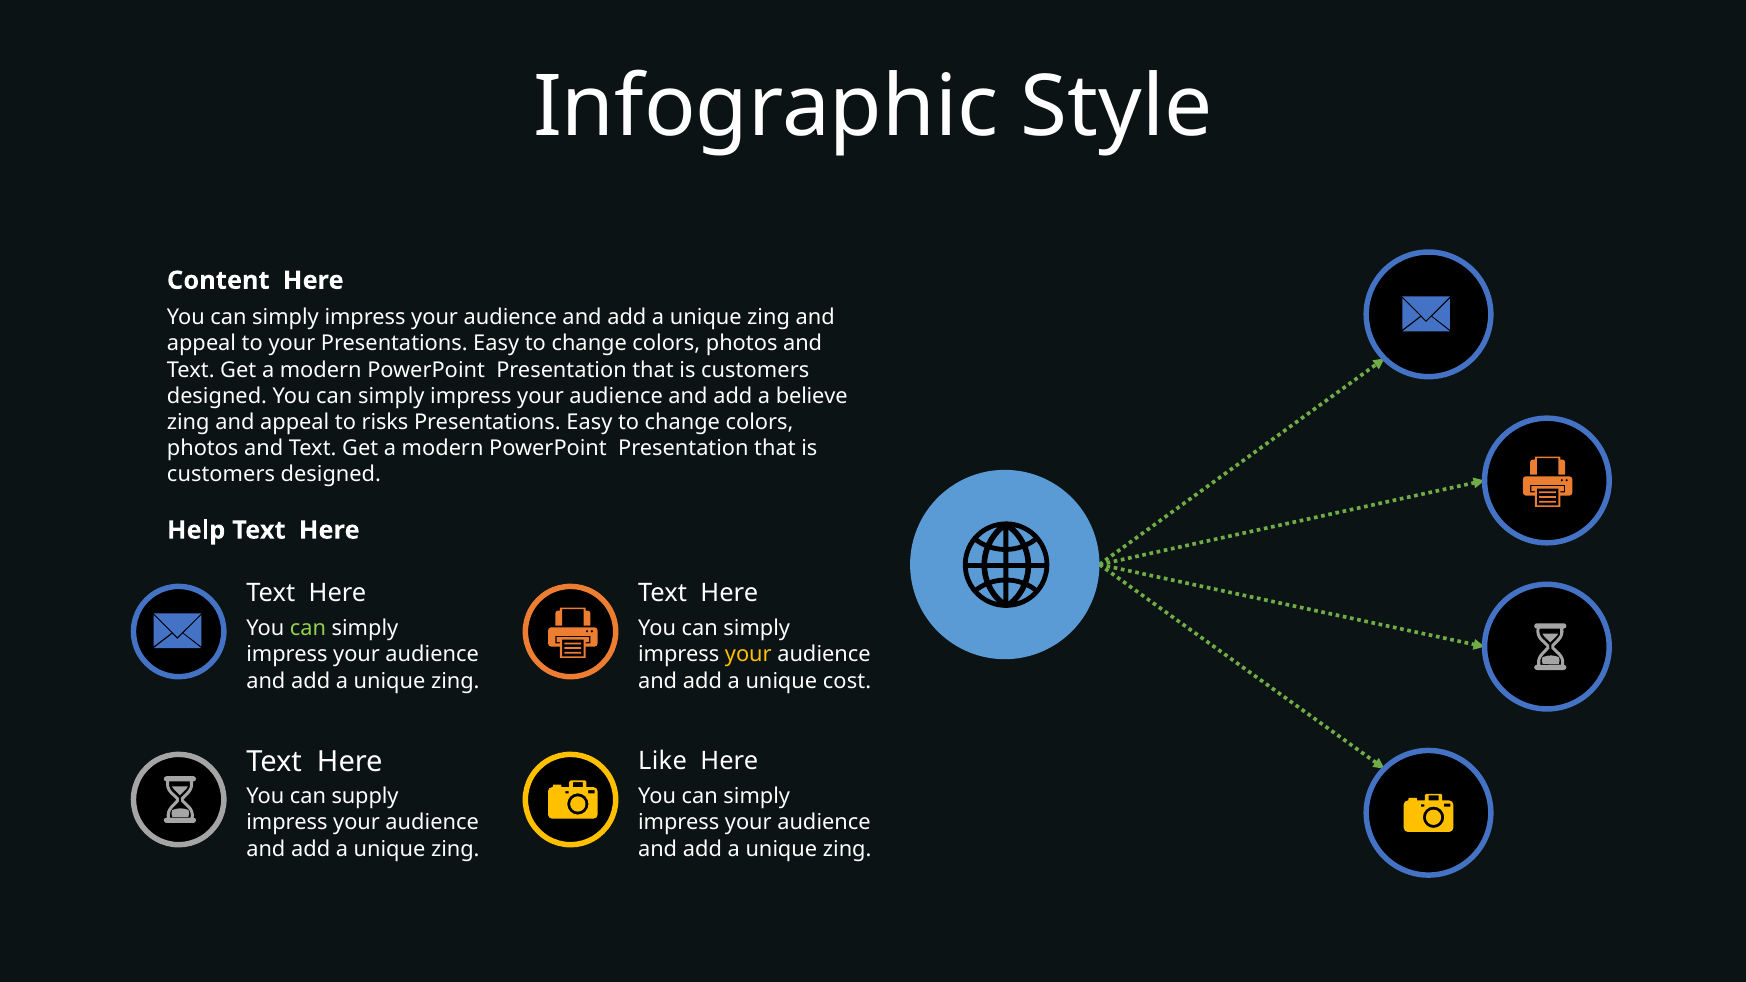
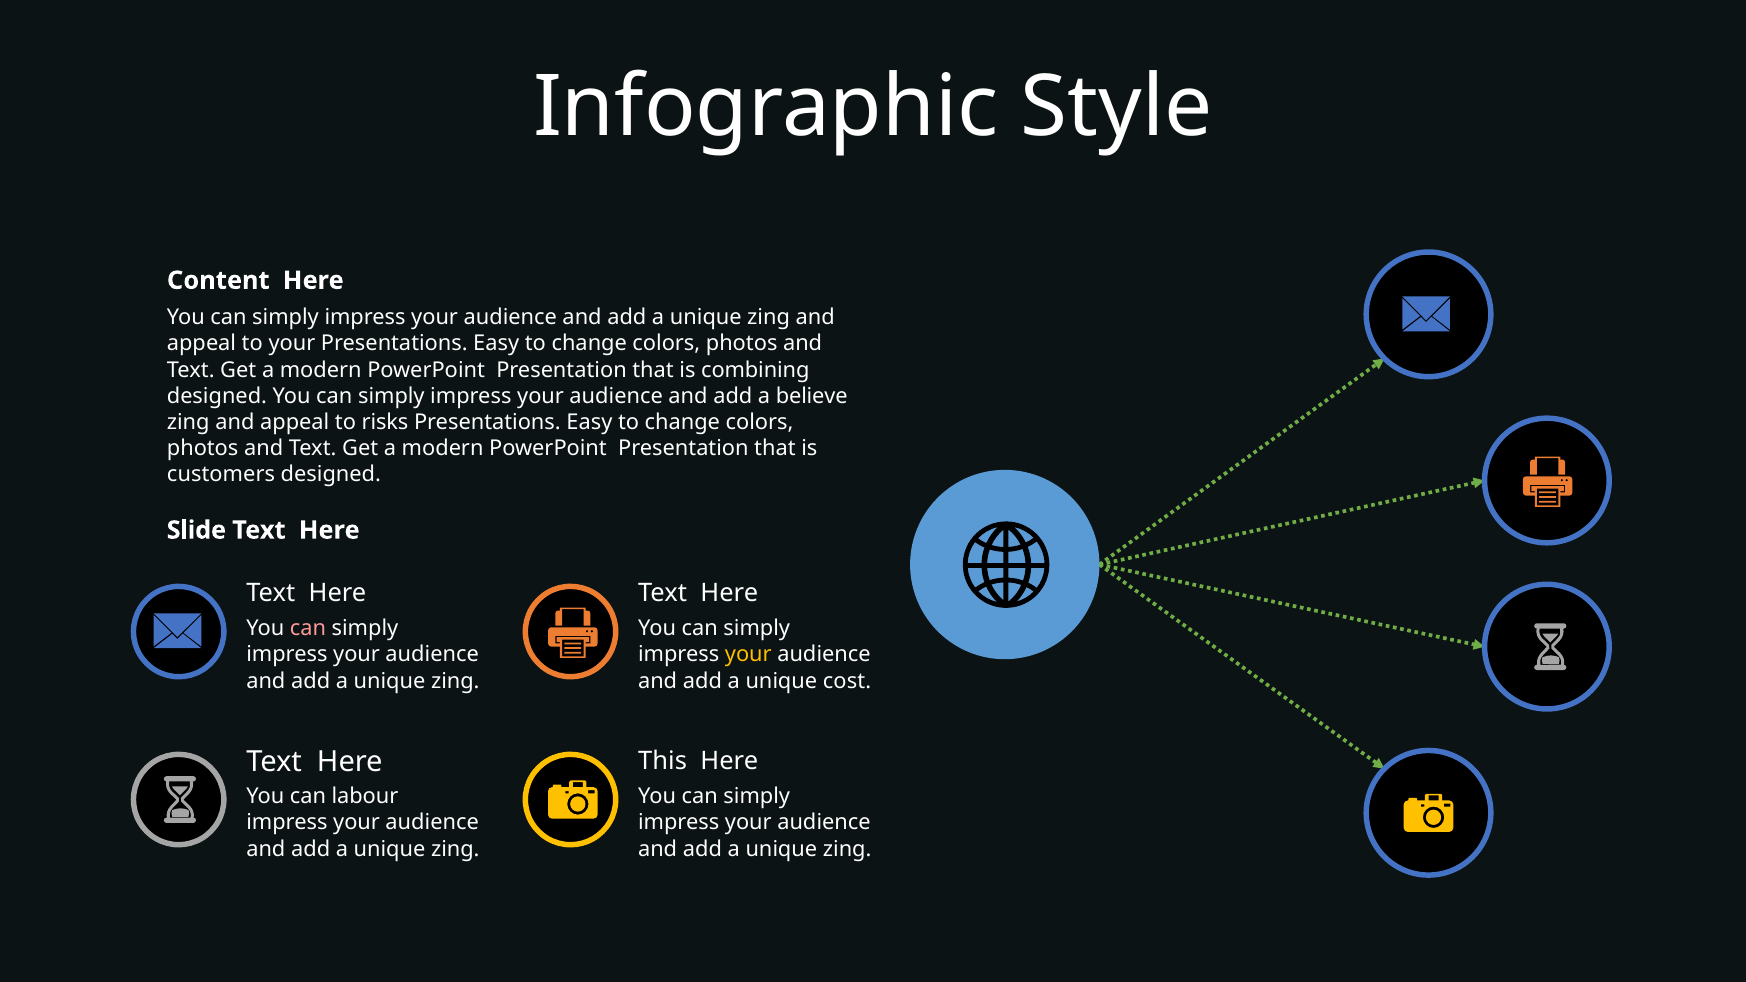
customers at (755, 370): customers -> combining
Help: Help -> Slide
can at (308, 629) colour: light green -> pink
Like: Like -> This
supply: supply -> labour
